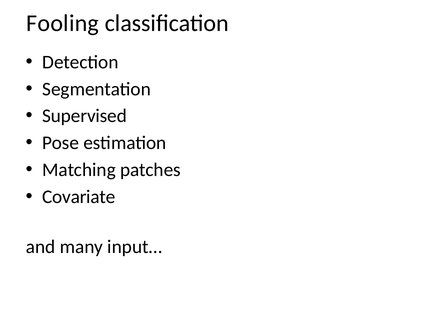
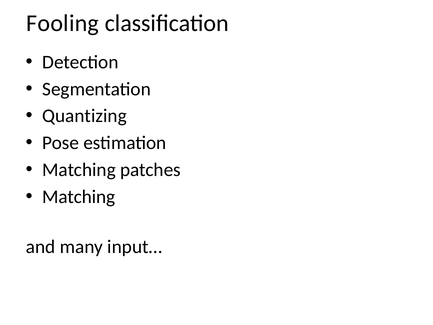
Supervised: Supervised -> Quantizing
Covariate at (79, 197): Covariate -> Matching
